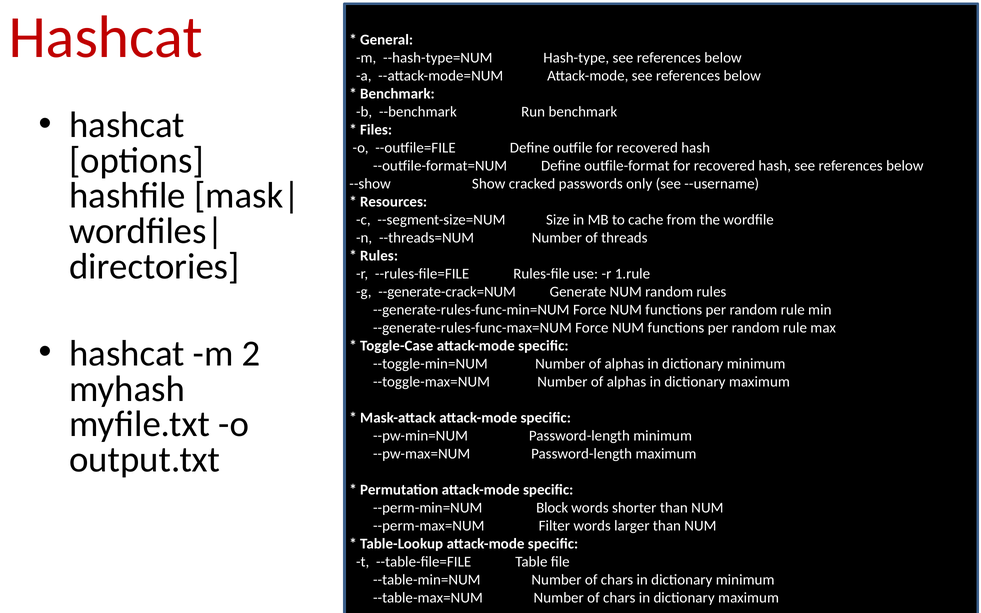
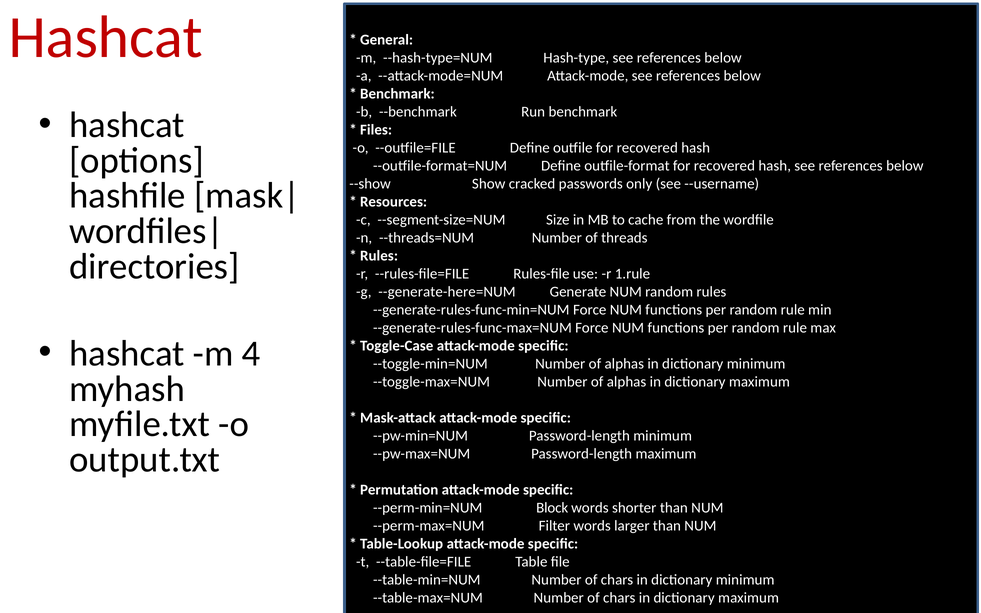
--generate-crack=NUM: --generate-crack=NUM -> --generate-here=NUM
2: 2 -> 4
